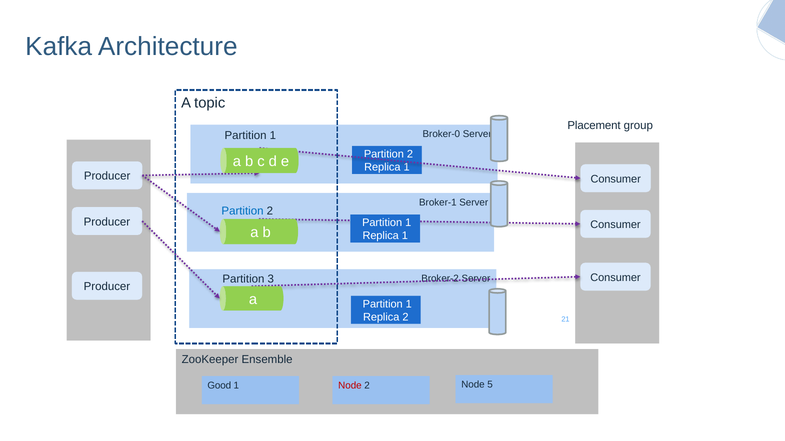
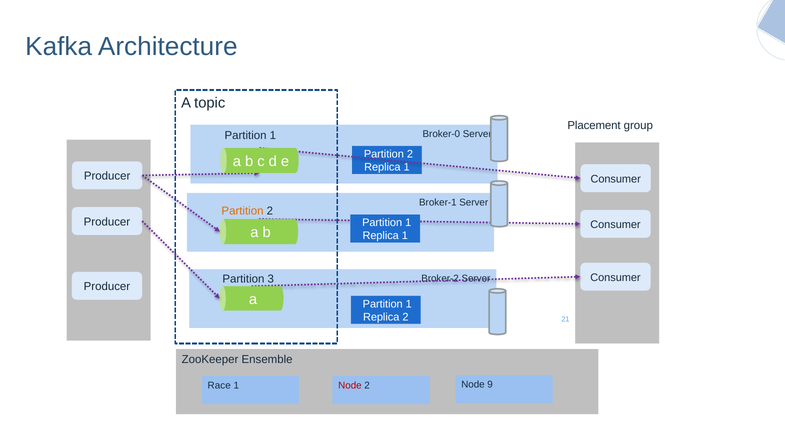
Partition at (243, 211) colour: blue -> orange
Good: Good -> Race
5: 5 -> 9
